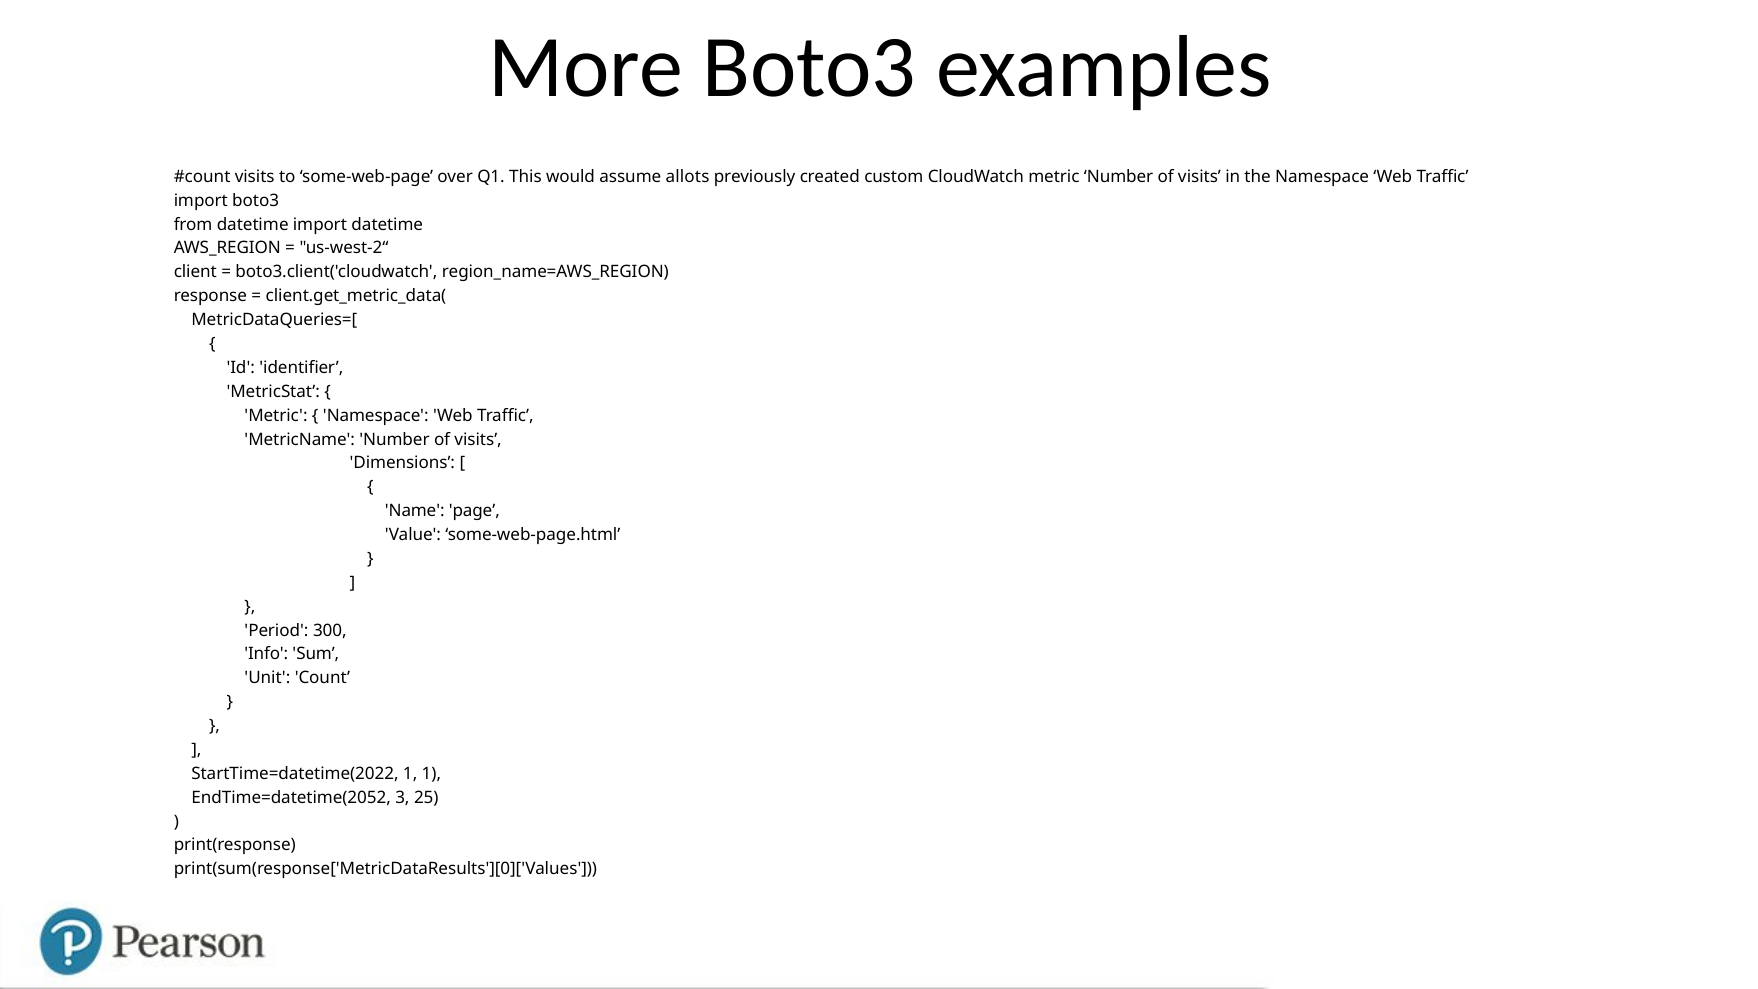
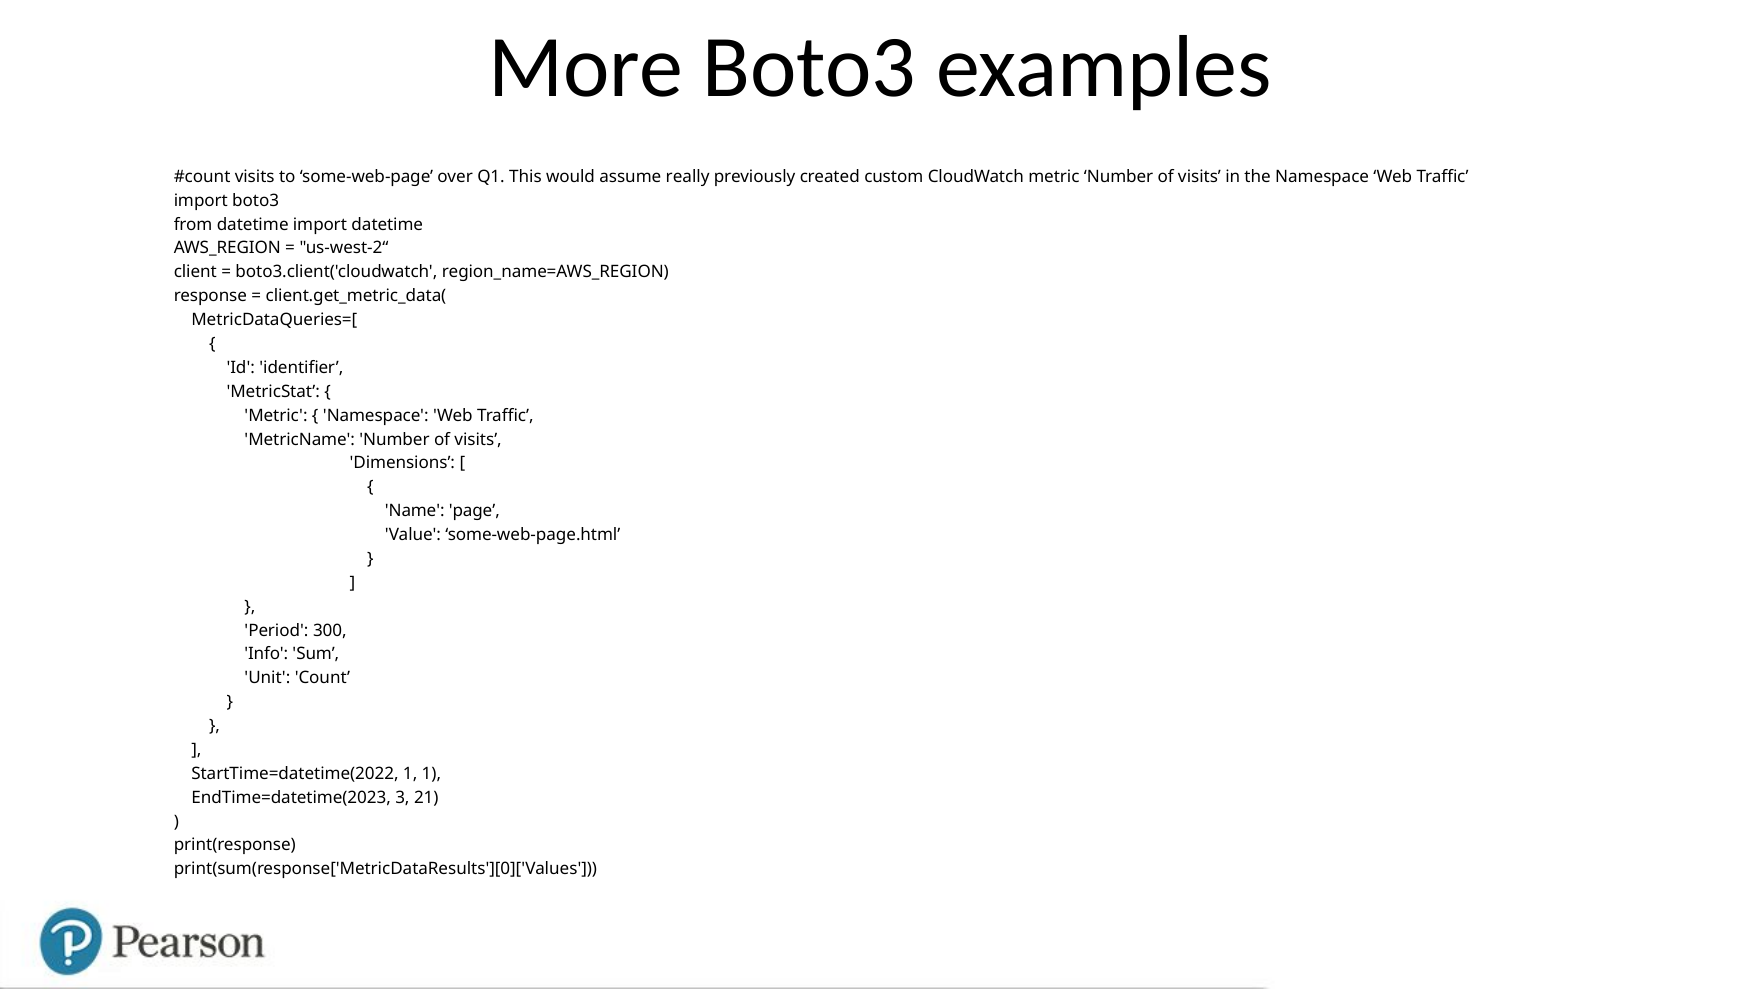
allots: allots -> really
EndTime=datetime(2052: EndTime=datetime(2052 -> EndTime=datetime(2023
25: 25 -> 21
